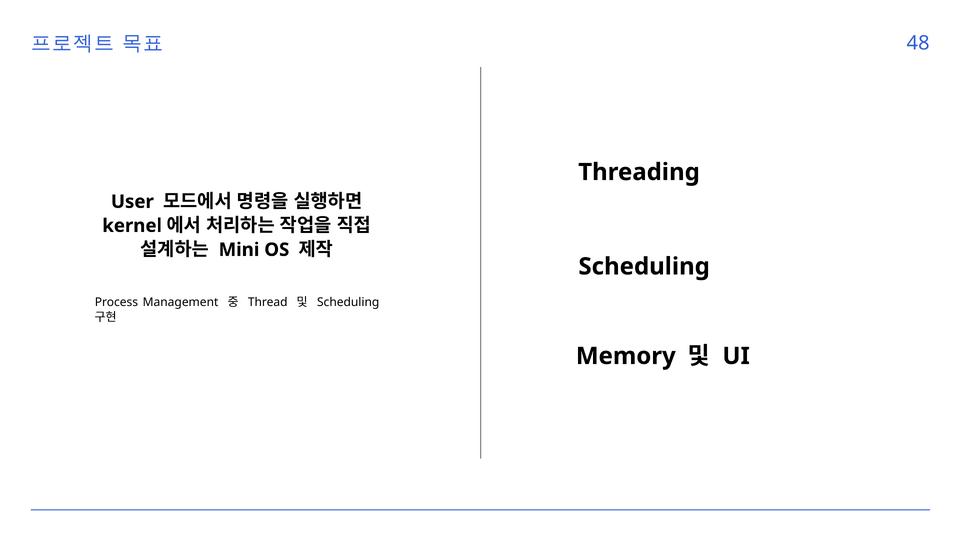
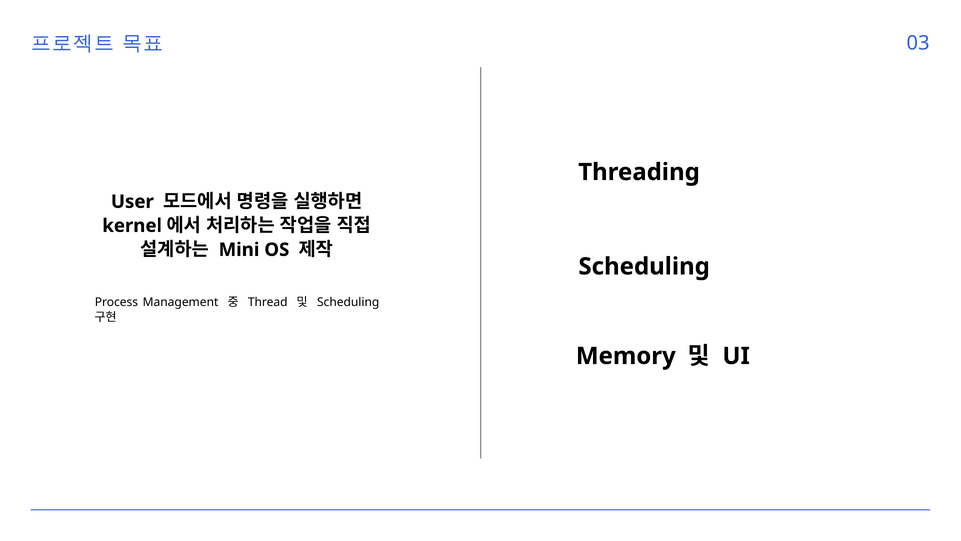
48: 48 -> 03
